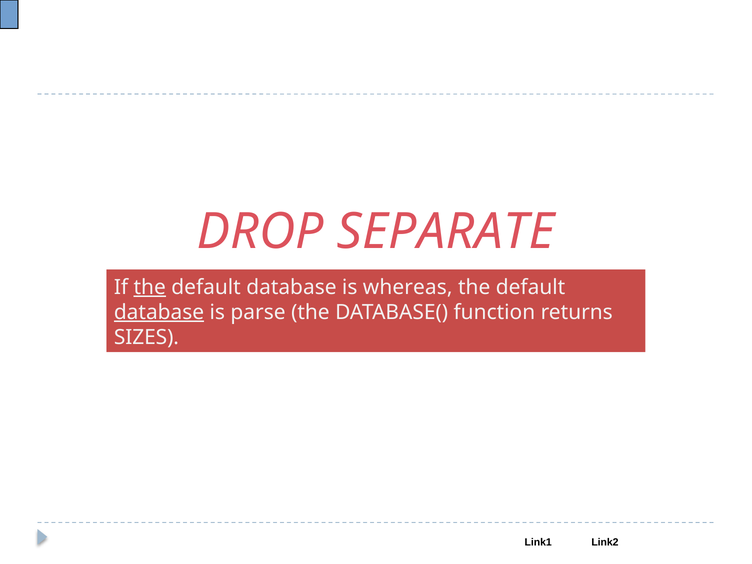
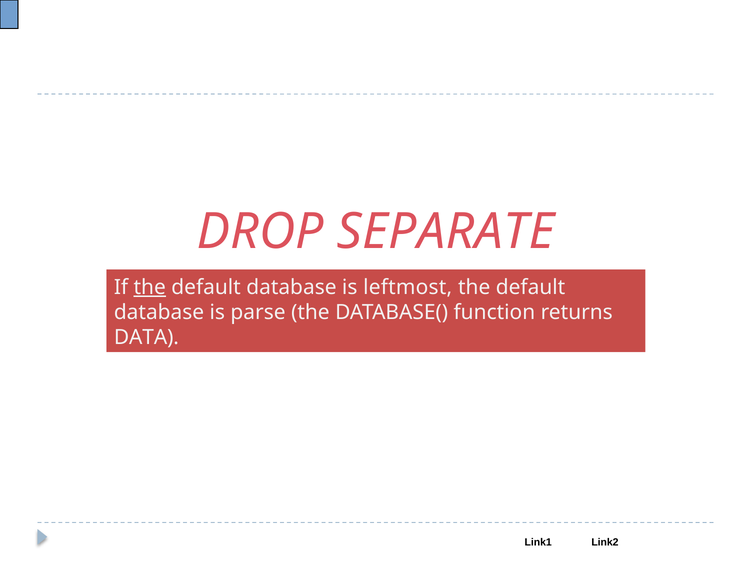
whereas: whereas -> leftmost
database at (159, 312) underline: present -> none
SIZES: SIZES -> DATA
